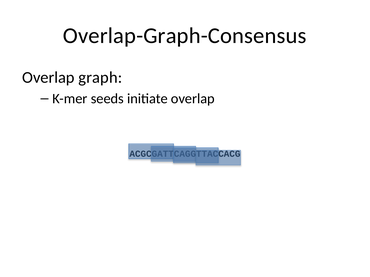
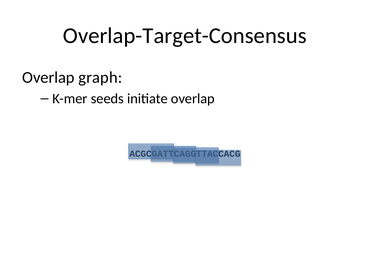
Overlap-Graph-Consensus: Overlap-Graph-Consensus -> Overlap-Target-Consensus
